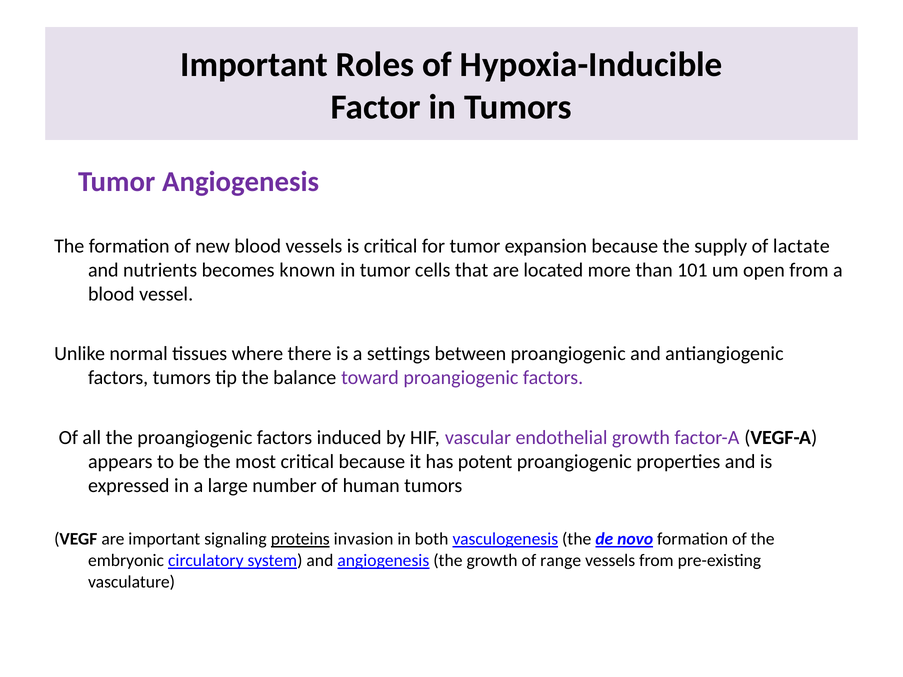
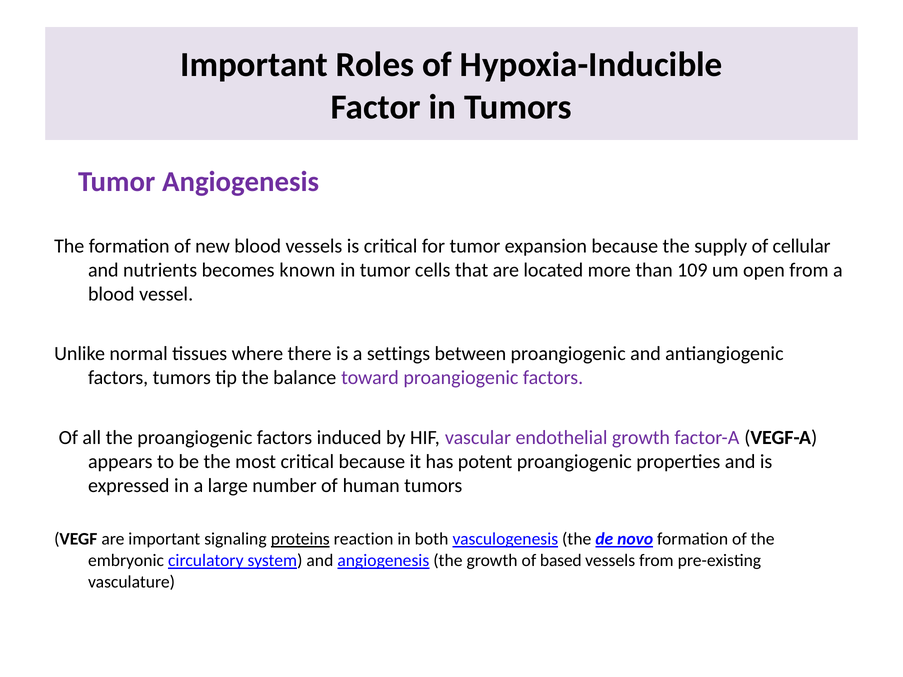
lactate: lactate -> cellular
101: 101 -> 109
invasion: invasion -> reaction
range: range -> based
